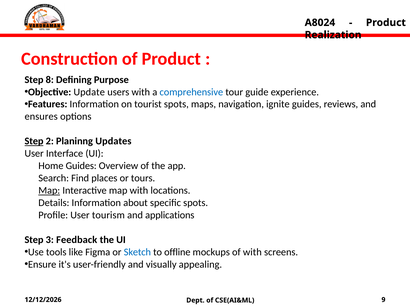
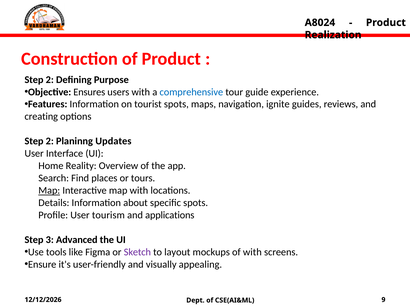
8 at (50, 80): 8 -> 2
Update: Update -> Ensures
ensures: ensures -> creating
Step at (34, 141) underline: present -> none
Home Guides: Guides -> Reality
Feedback: Feedback -> Advanced
Sketch colour: blue -> purple
offline: offline -> layout
